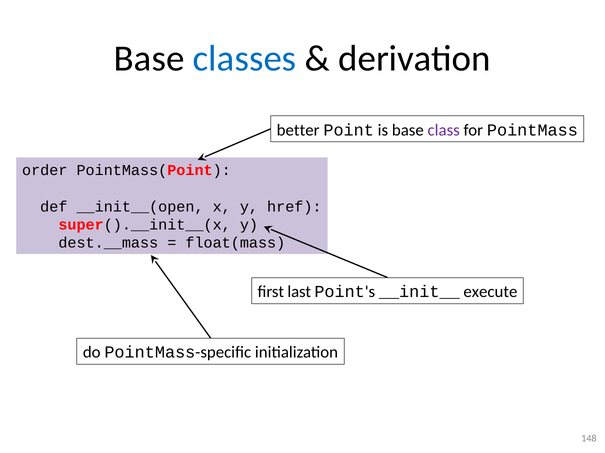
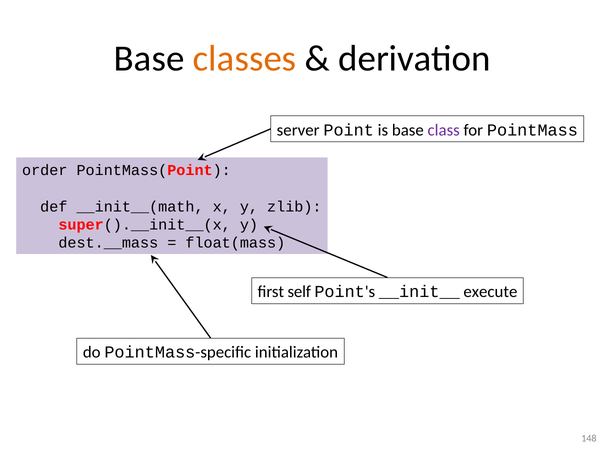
classes colour: blue -> orange
better: better -> server
__init__(open: __init__(open -> __init__(math
href: href -> zlib
last: last -> self
